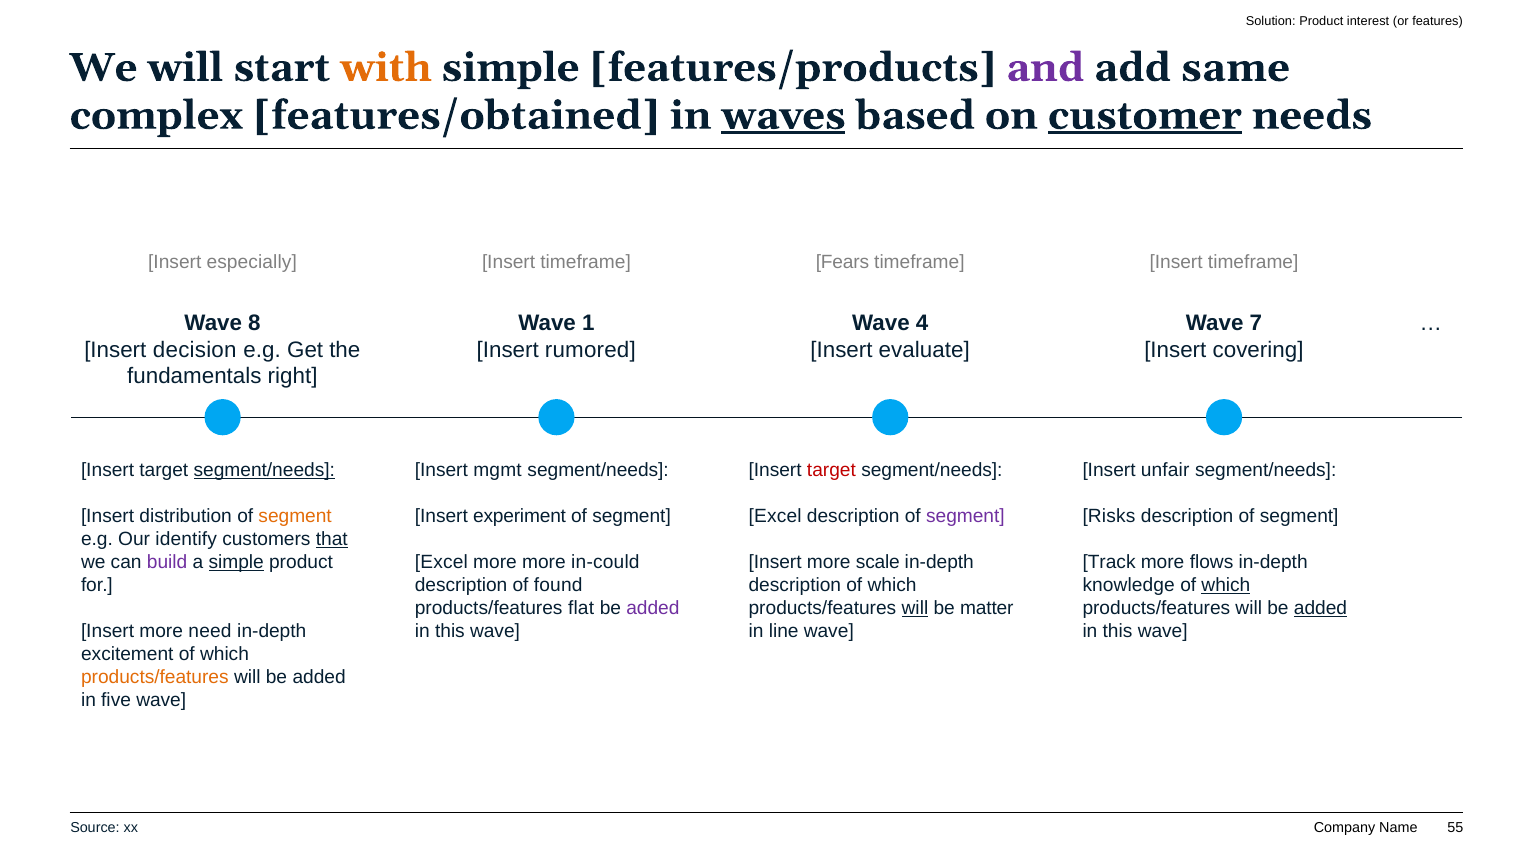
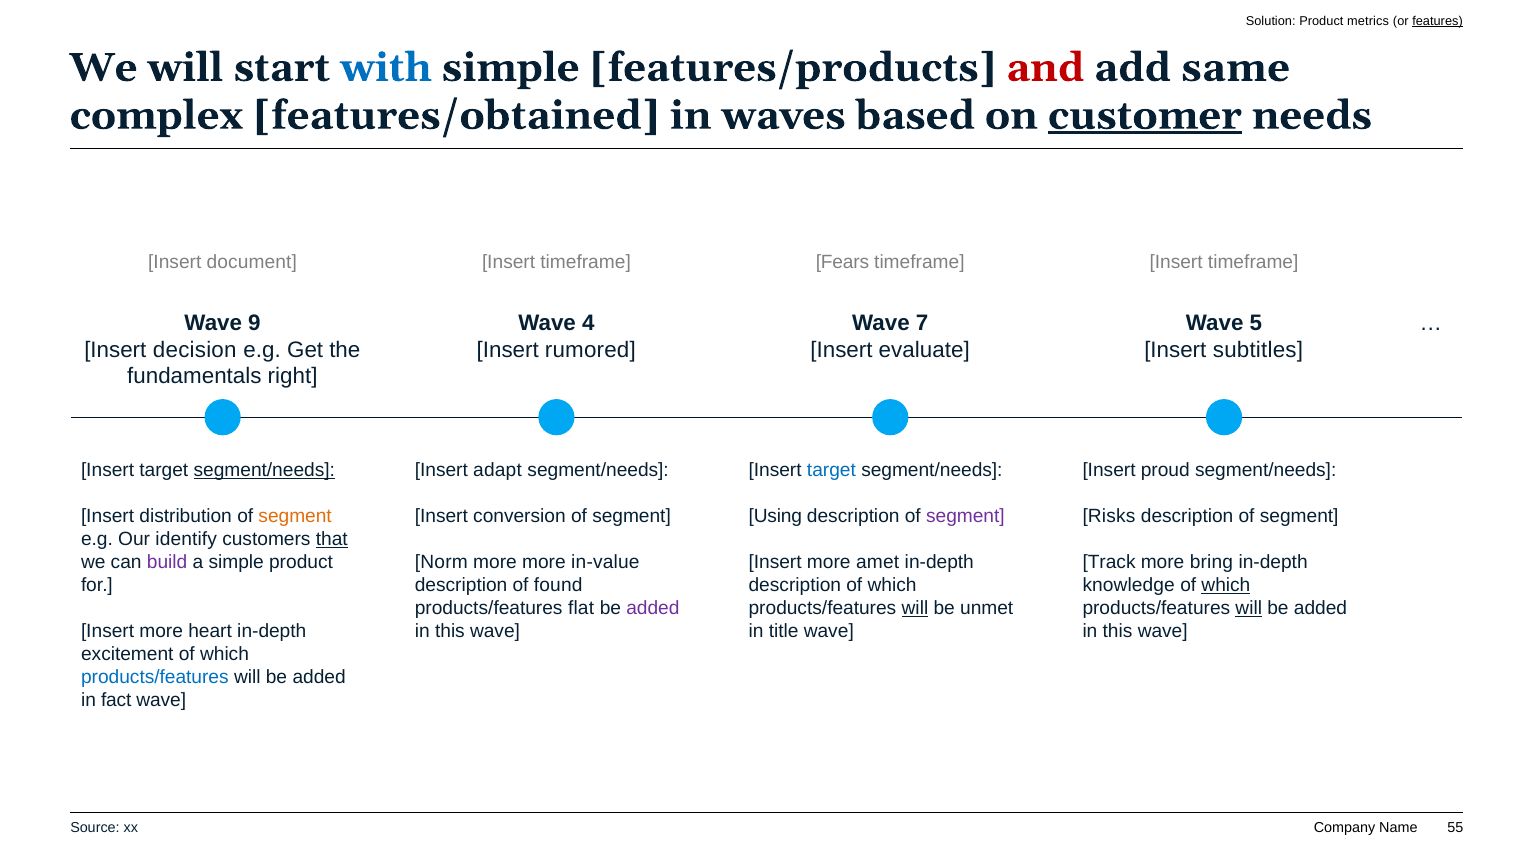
interest: interest -> metrics
features underline: none -> present
with colour: orange -> blue
and colour: purple -> red
waves underline: present -> none
especially: especially -> document
8: 8 -> 9
1: 1 -> 4
4: 4 -> 7
7: 7 -> 5
covering: covering -> subtitles
mgmt: mgmt -> adapt
target at (831, 470) colour: red -> blue
unfair: unfair -> proud
experiment: experiment -> conversion
Excel at (775, 516): Excel -> Using
simple at (236, 562) underline: present -> none
Excel at (441, 562): Excel -> Norm
in-could: in-could -> in-value
scale: scale -> amet
flows: flows -> bring
matter: matter -> unmet
will at (1249, 608) underline: none -> present
added at (1321, 608) underline: present -> none
need: need -> heart
line: line -> title
products/features at (155, 677) colour: orange -> blue
five: five -> fact
